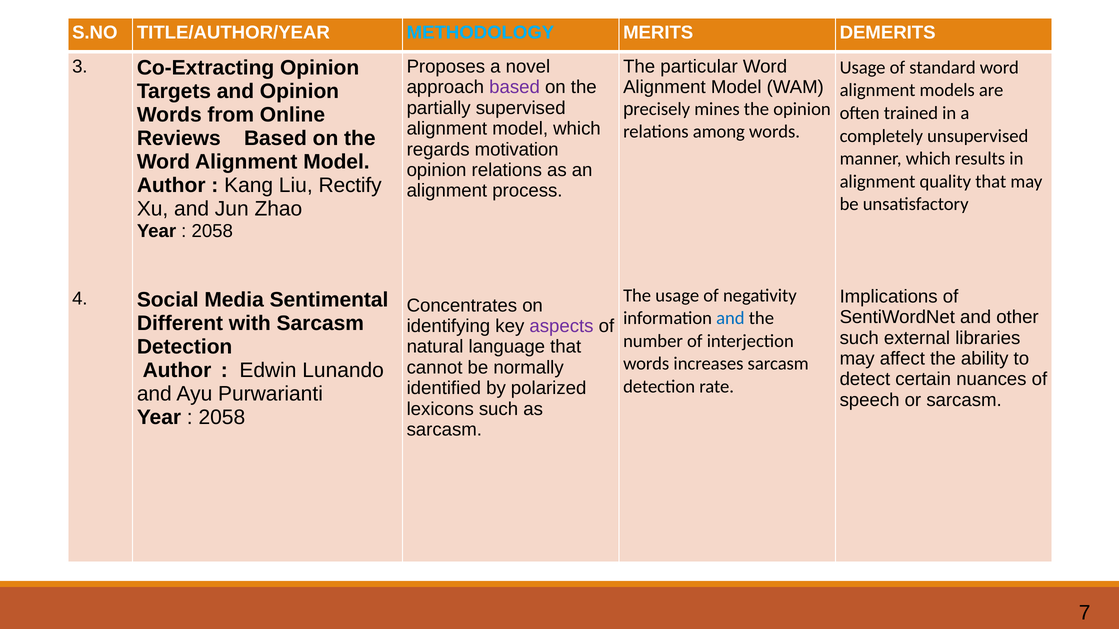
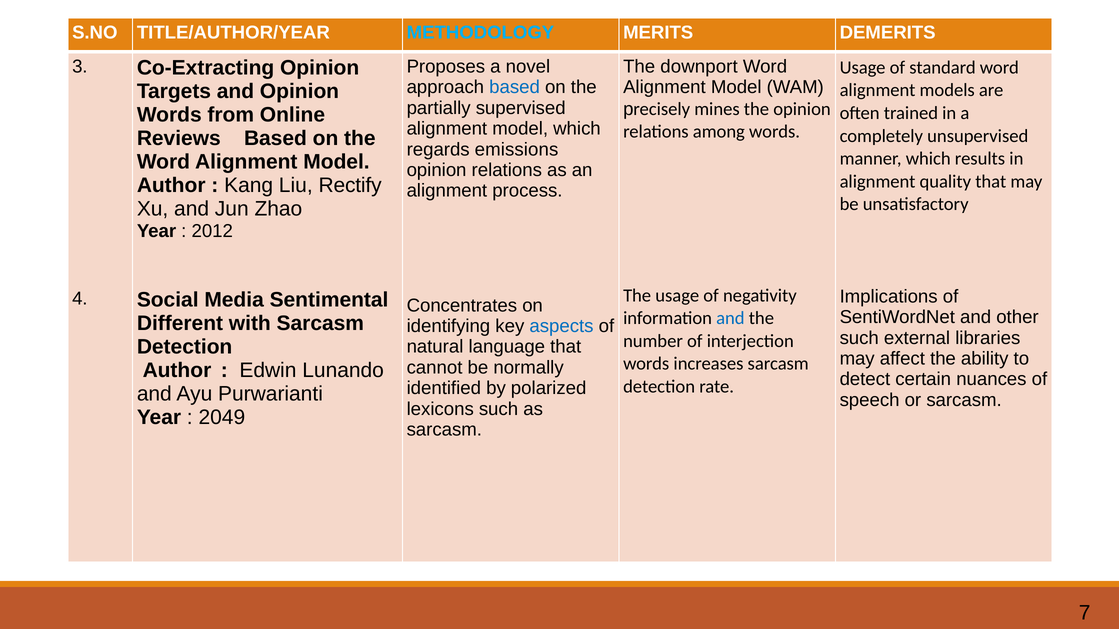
particular: particular -> downport
based at (515, 87) colour: purple -> blue
motivation: motivation -> emissions
2058 at (212, 231): 2058 -> 2012
aspects colour: purple -> blue
2058 at (222, 418): 2058 -> 2049
